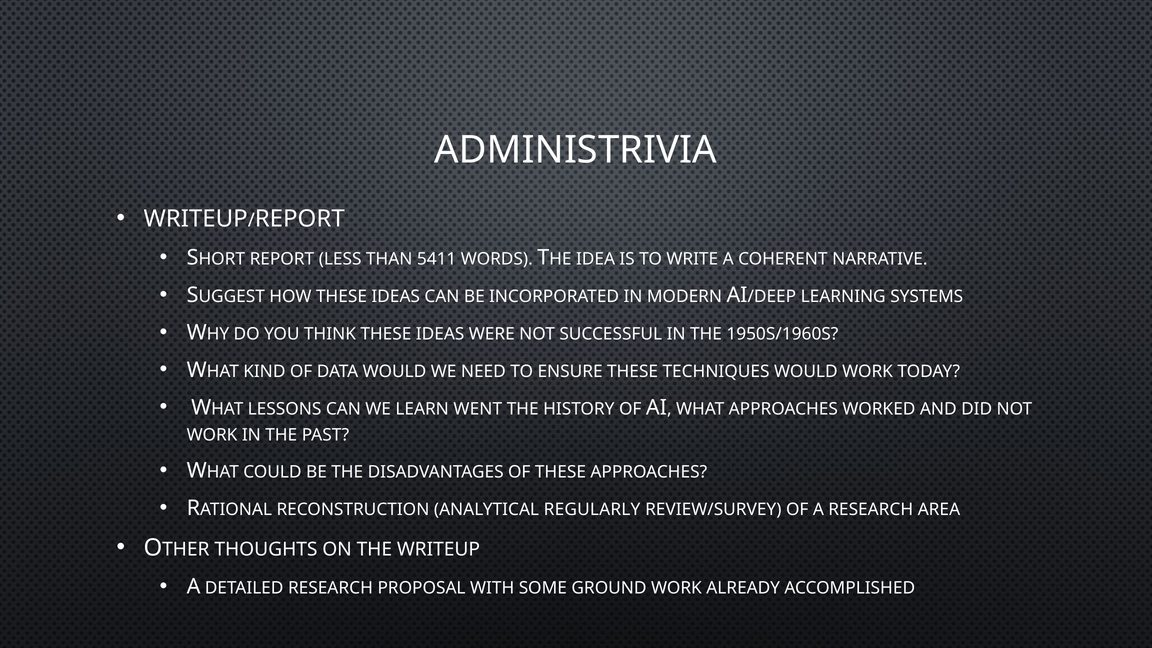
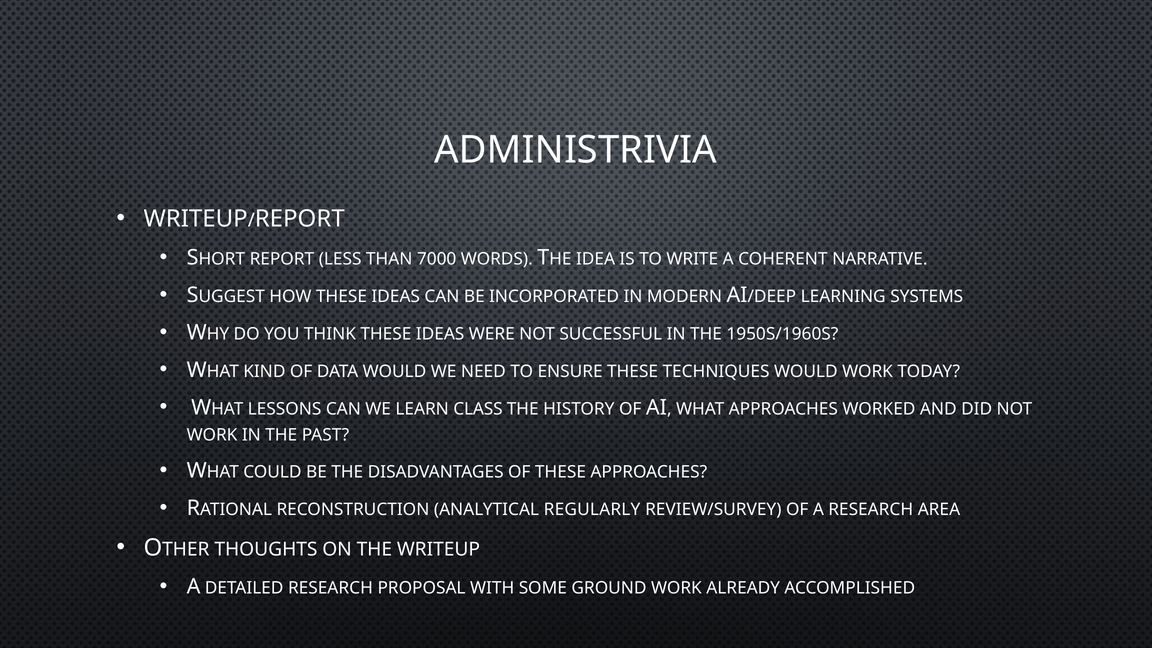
5411: 5411 -> 7000
WENT: WENT -> CLASS
